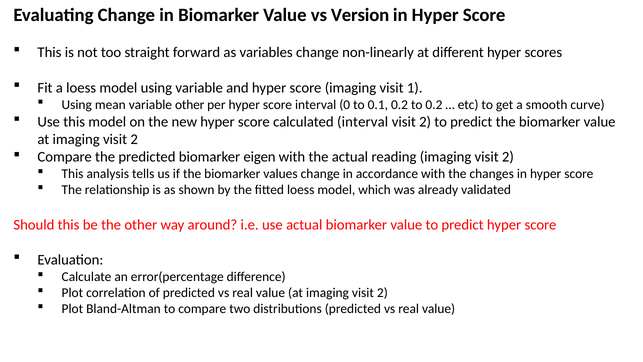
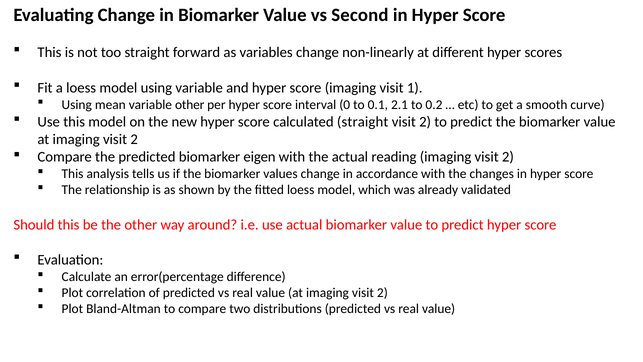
Version: Version -> Second
0.1 0.2: 0.2 -> 2.1
calculated interval: interval -> straight
